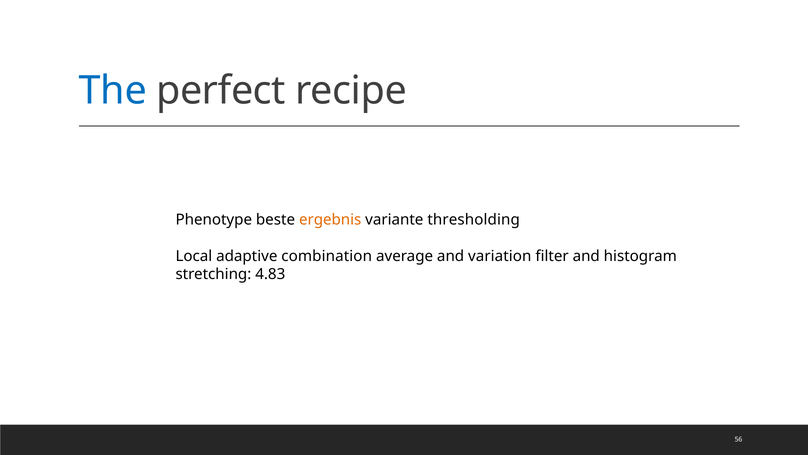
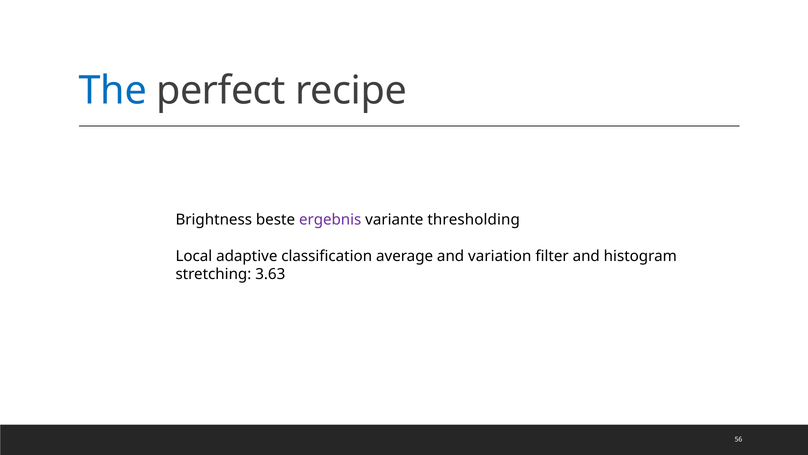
Phenotype: Phenotype -> Brightness
ergebnis colour: orange -> purple
combination: combination -> classification
4.83: 4.83 -> 3.63
